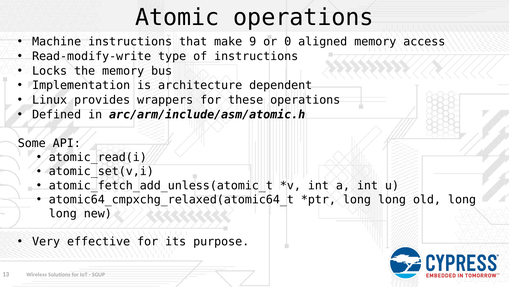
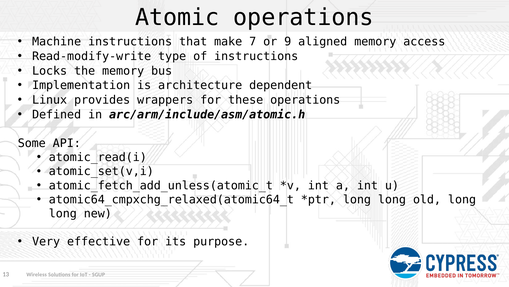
9: 9 -> 7
0: 0 -> 9
